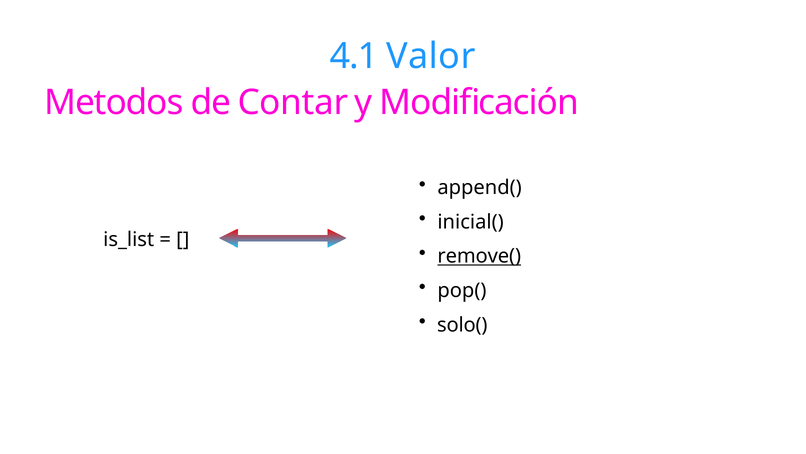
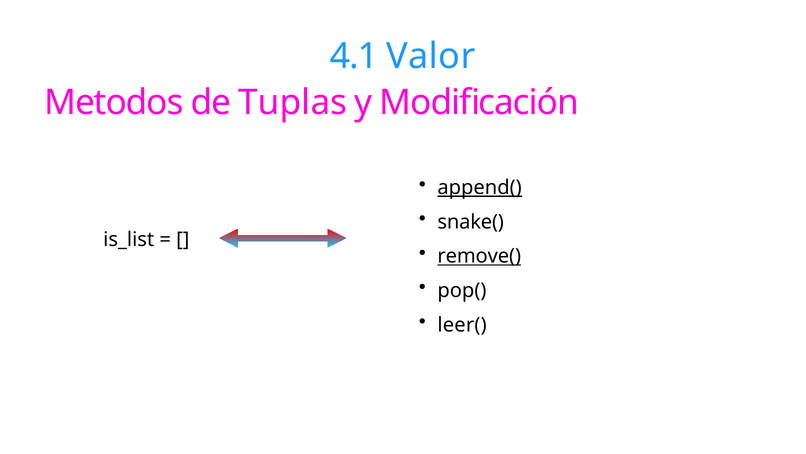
Contar: Contar -> Tuplas
append( underline: none -> present
inicial(: inicial( -> snake(
solo(: solo( -> leer(
